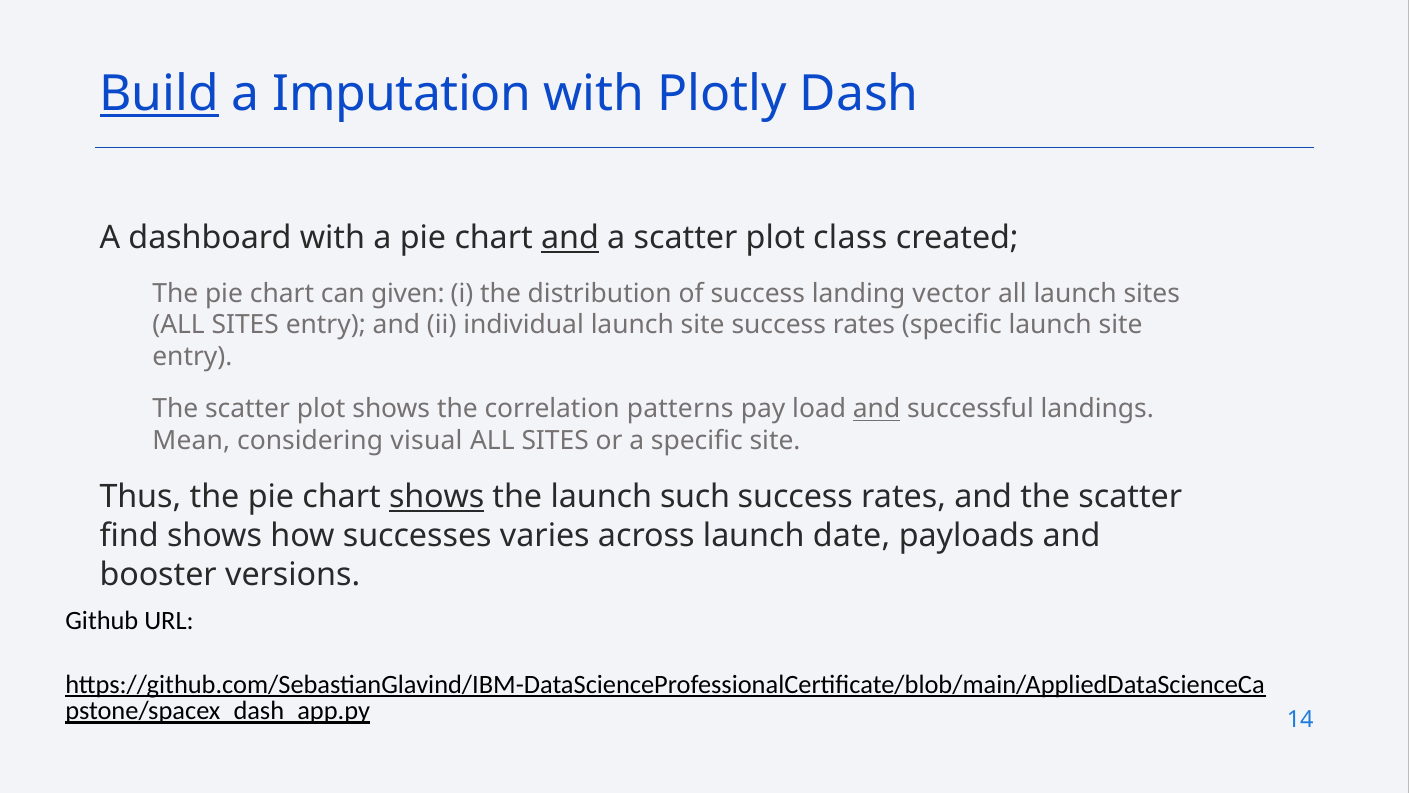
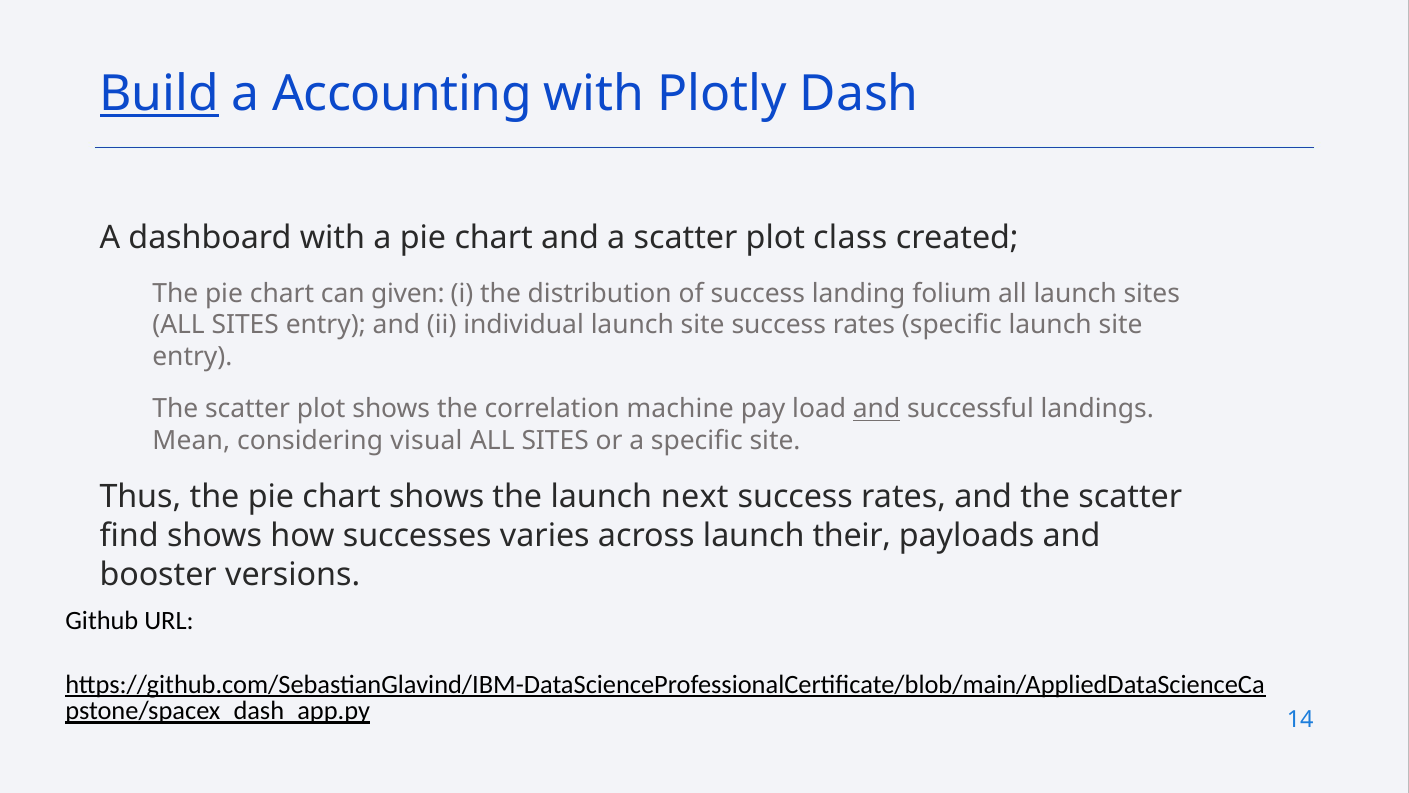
Imputation: Imputation -> Accounting
and at (570, 238) underline: present -> none
vector: vector -> folium
patterns: patterns -> machine
shows at (437, 497) underline: present -> none
such: such -> next
date: date -> their
